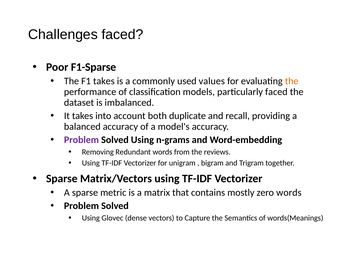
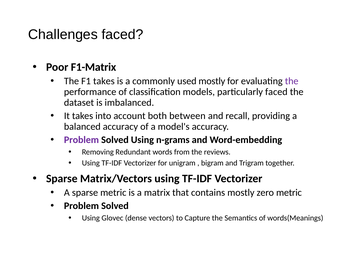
F1-Sparse: F1-Sparse -> F1-Matrix
used values: values -> mostly
the at (292, 81) colour: orange -> purple
duplicate: duplicate -> between
zero words: words -> metric
